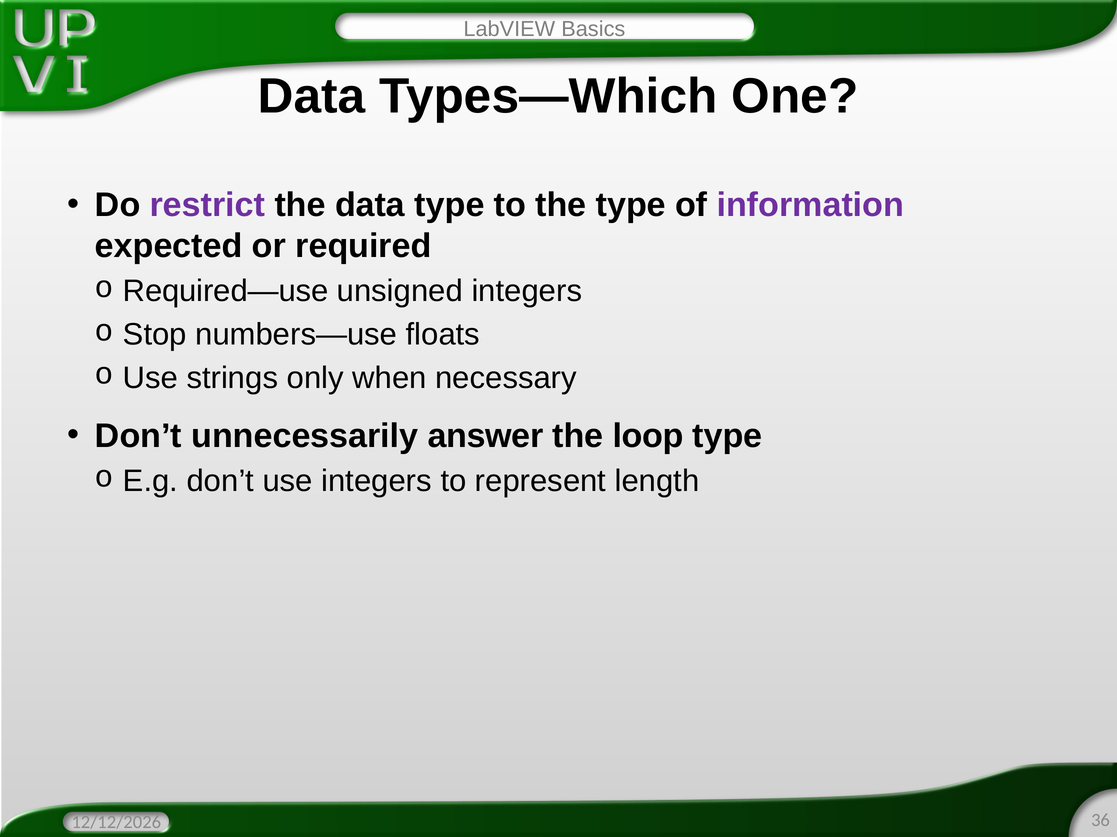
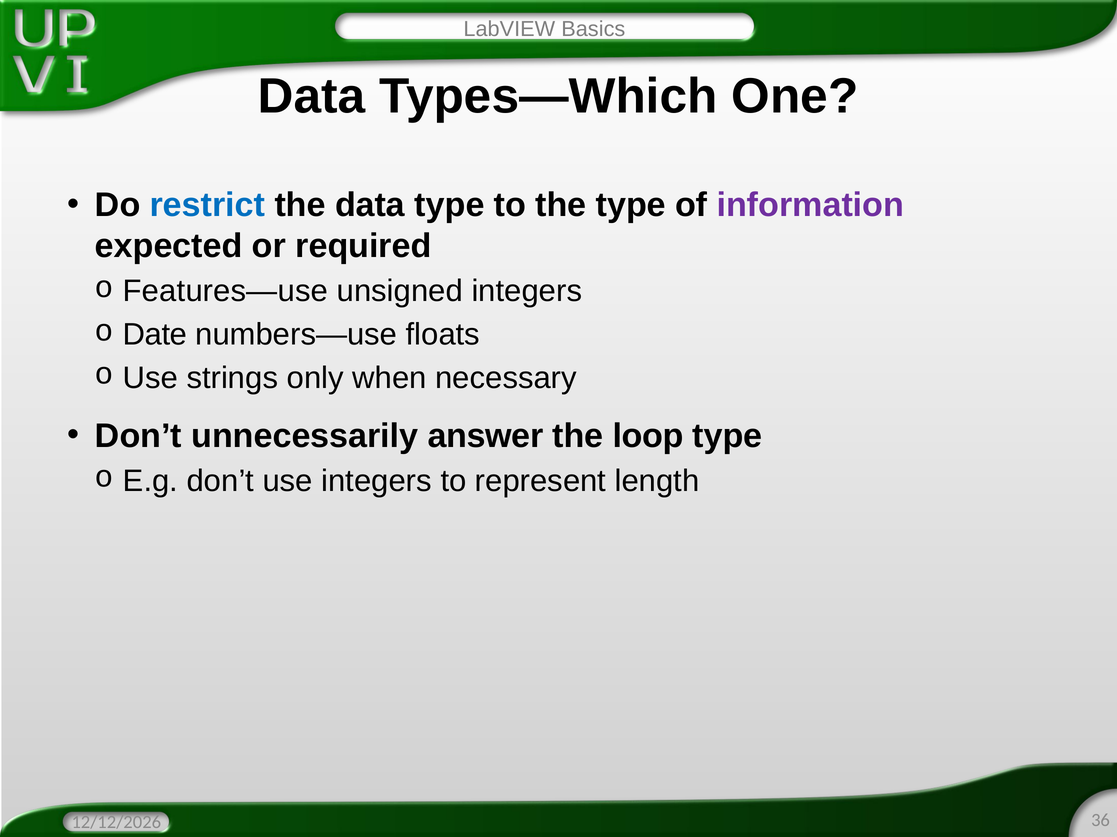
restrict colour: purple -> blue
Required—use: Required—use -> Features—use
Stop: Stop -> Date
